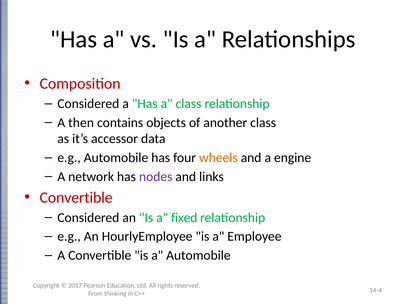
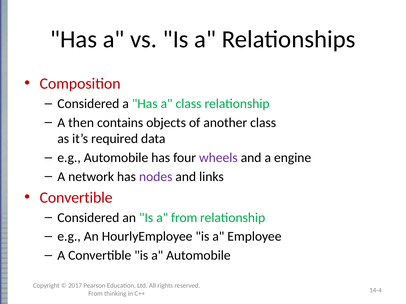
accessor: accessor -> required
wheels colour: orange -> purple
a fixed: fixed -> from
